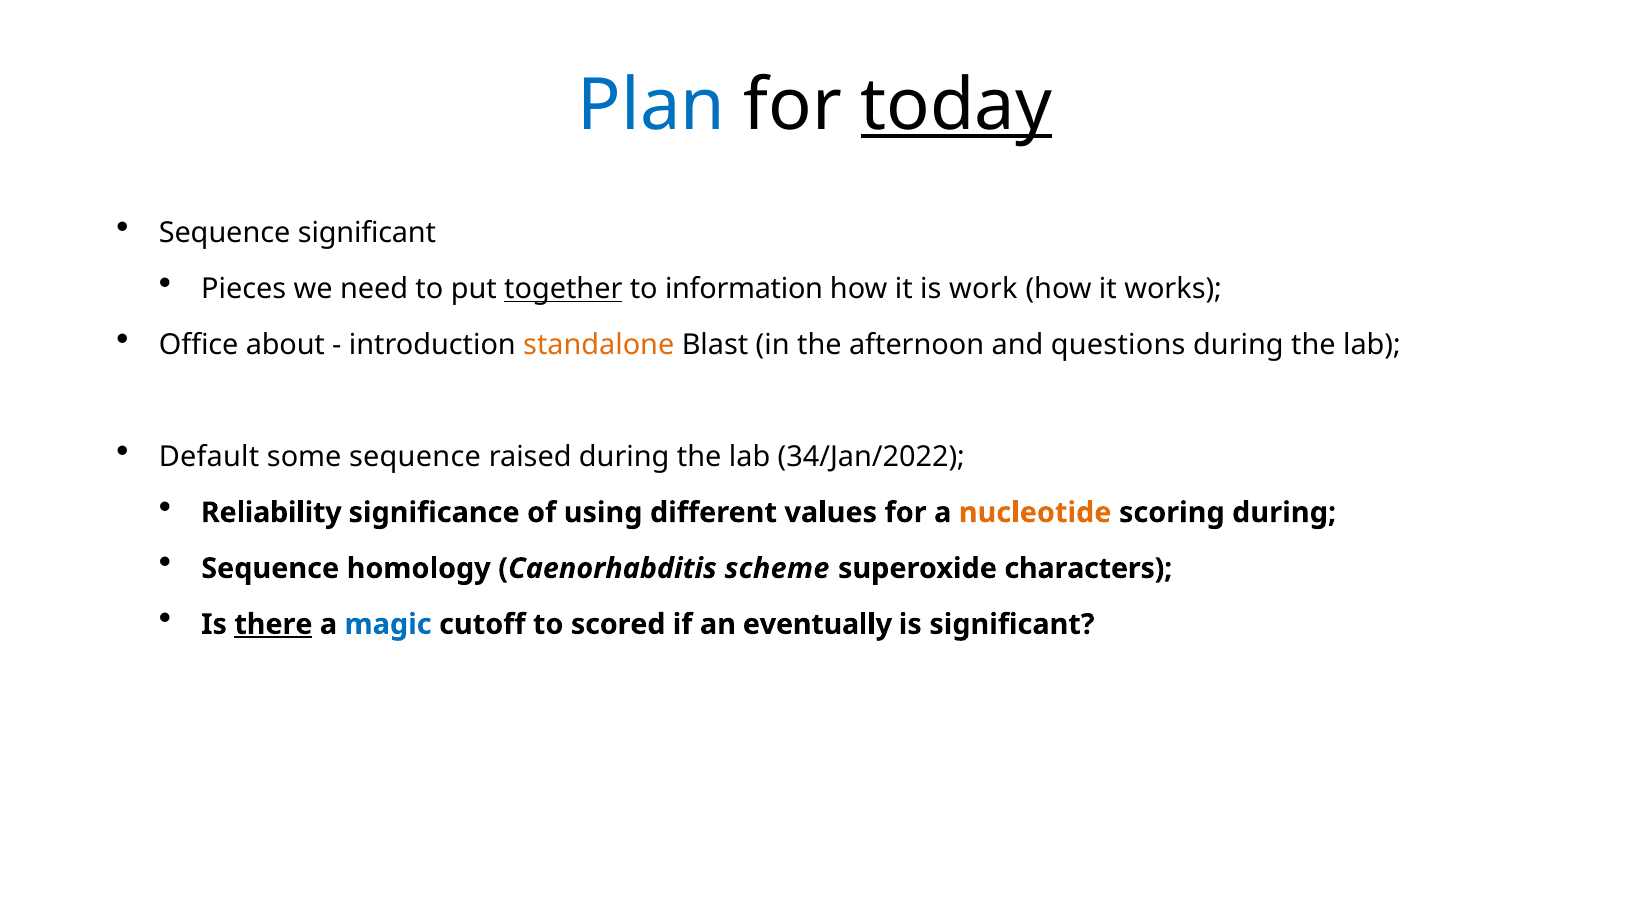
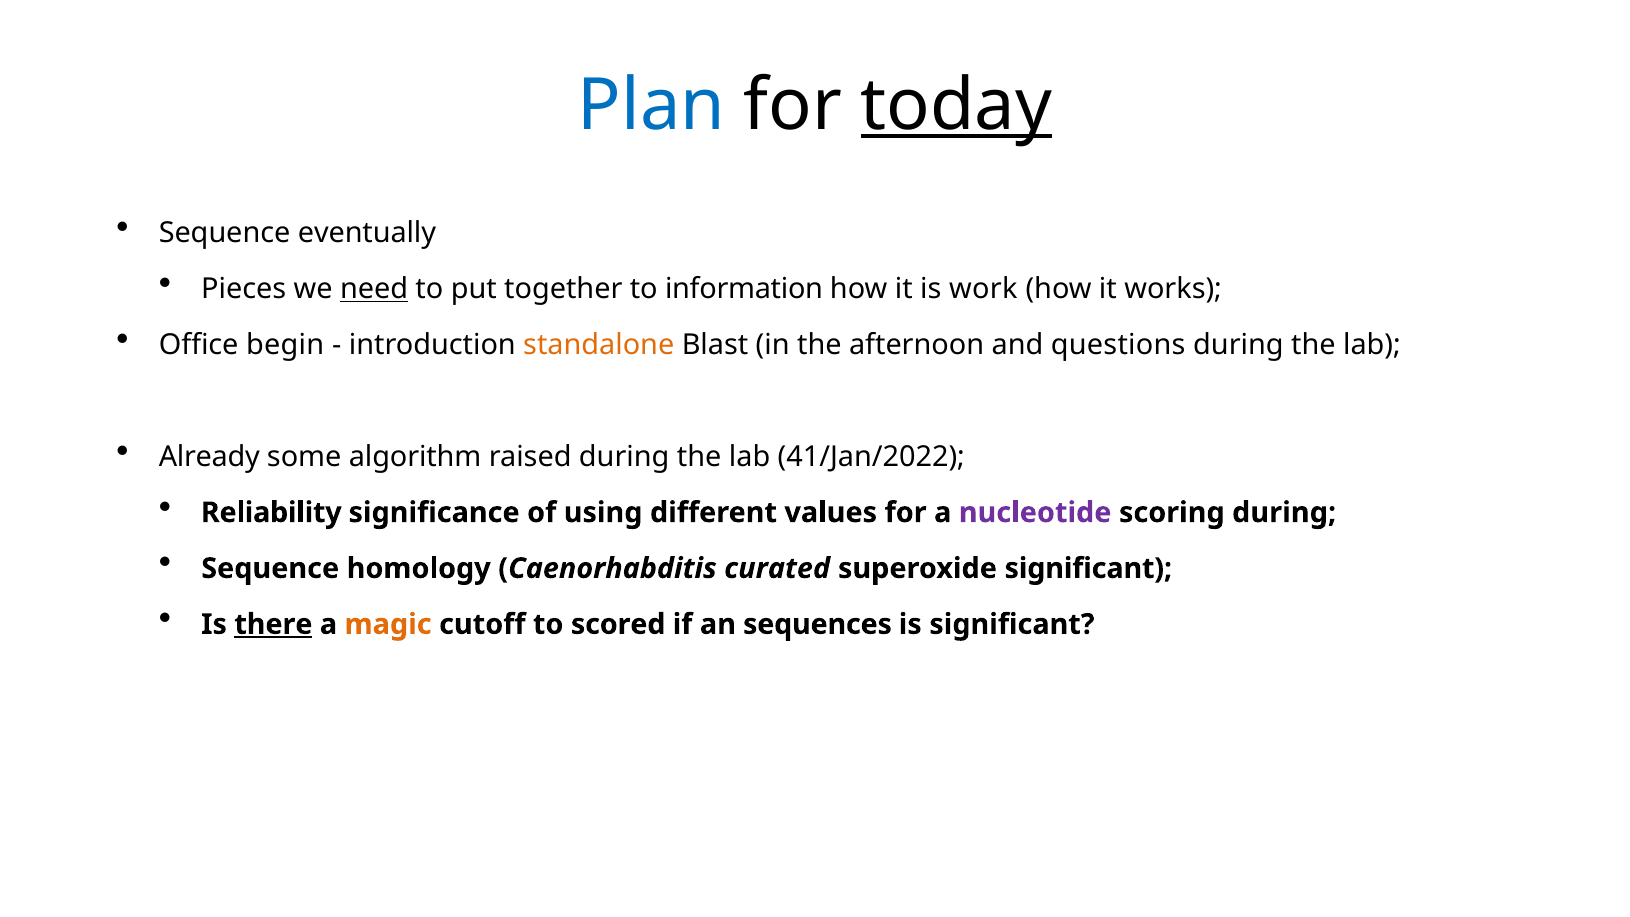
Sequence significant: significant -> eventually
need underline: none -> present
together underline: present -> none
about: about -> begin
Default: Default -> Already
some sequence: sequence -> algorithm
34/Jan/2022: 34/Jan/2022 -> 41/Jan/2022
nucleotide colour: orange -> purple
scheme: scheme -> curated
superoxide characters: characters -> significant
magic colour: blue -> orange
eventually: eventually -> sequences
